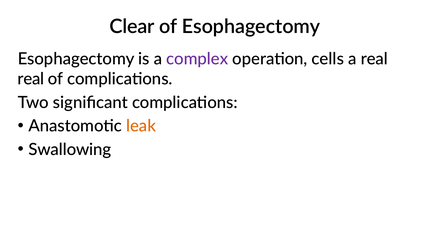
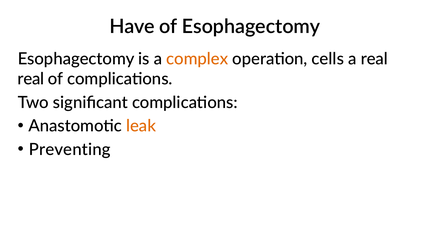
Clear: Clear -> Have
complex colour: purple -> orange
Swallowing: Swallowing -> Preventing
